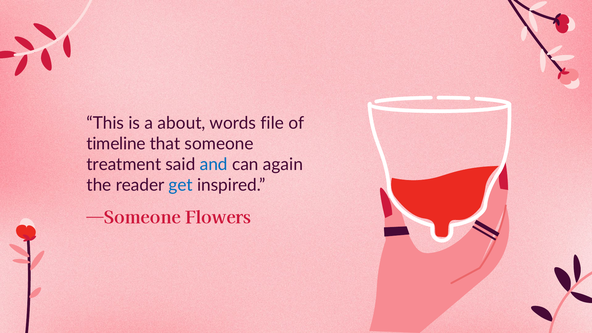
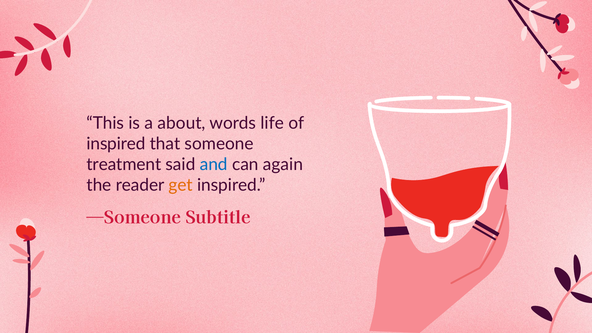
file: file -> life
timeline at (116, 144): timeline -> inspired
get colour: blue -> orange
Flowers: Flowers -> Subtitle
